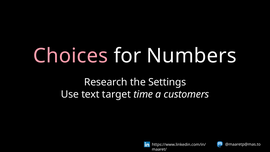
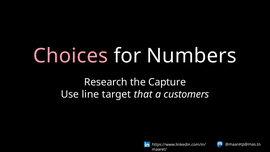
Settings: Settings -> Capture
text: text -> line
time: time -> that
